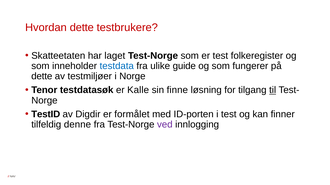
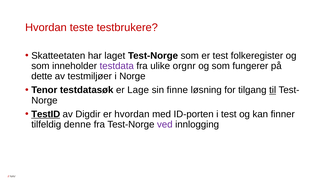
Hvordan dette: dette -> teste
testdata colour: blue -> purple
guide: guide -> orgnr
Kalle: Kalle -> Lage
TestID underline: none -> present
er formålet: formålet -> hvordan
